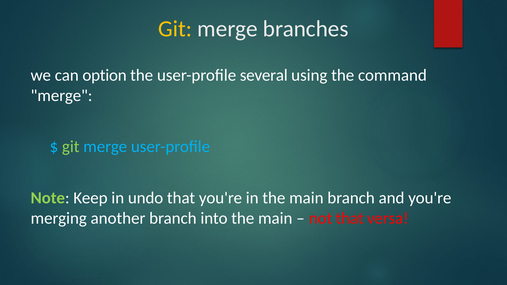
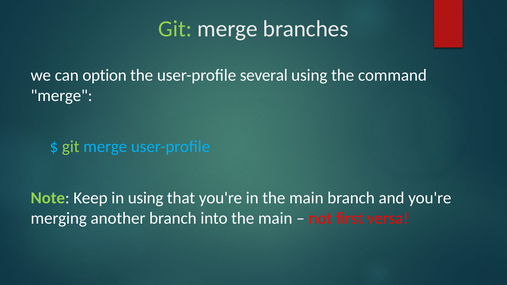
Git at (175, 29) colour: yellow -> light green
in undo: undo -> using
not that: that -> first
